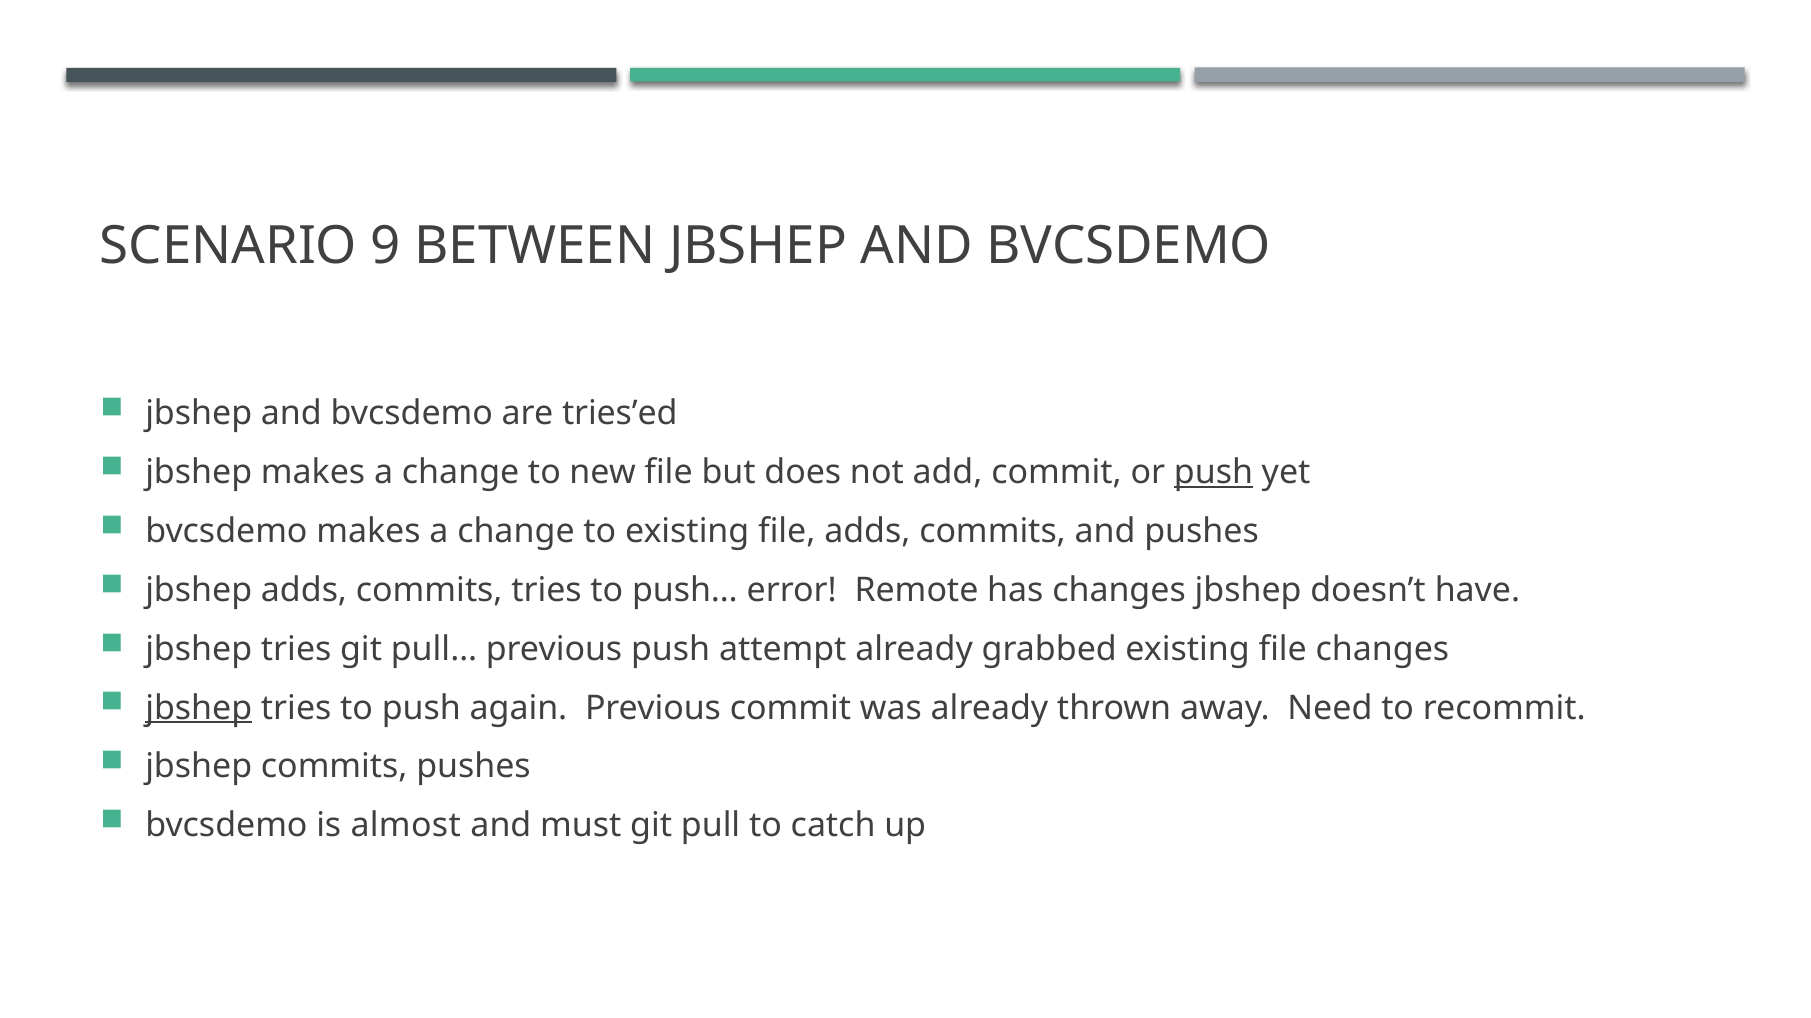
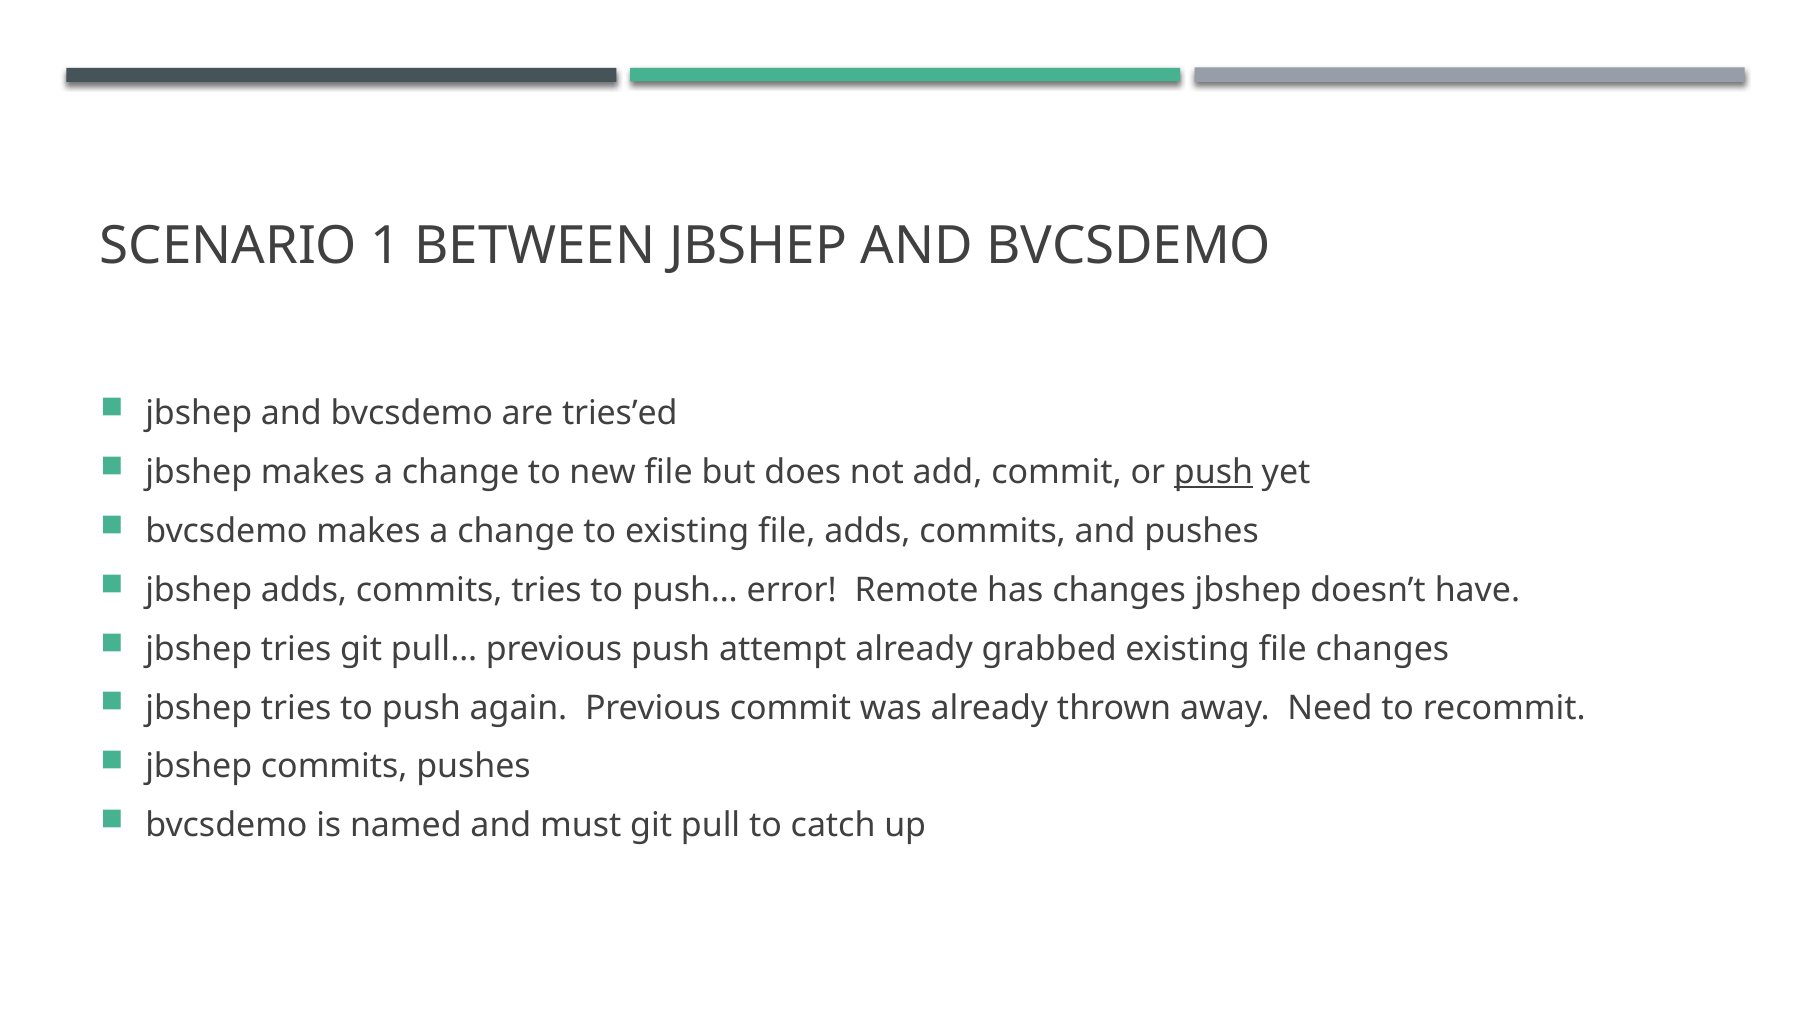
9: 9 -> 1
jbshep at (199, 708) underline: present -> none
almost: almost -> named
